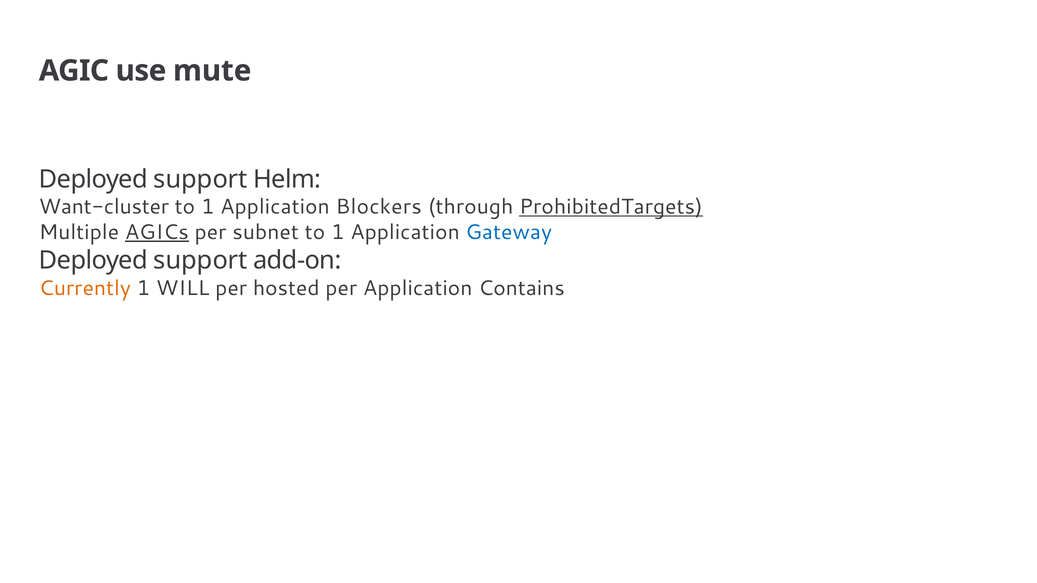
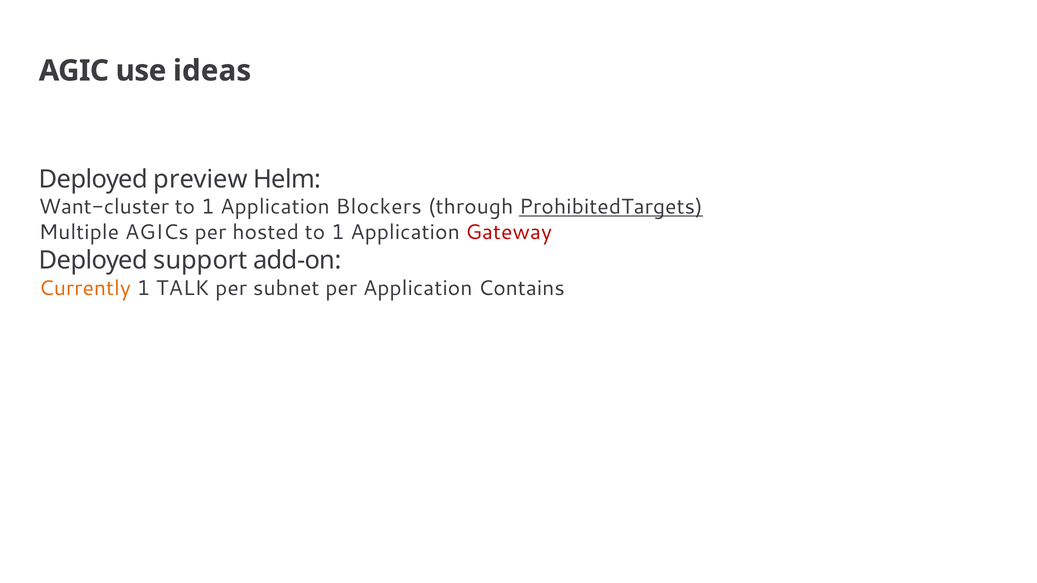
mute: mute -> ideas
support at (200, 179): support -> preview
AGICs underline: present -> none
subnet: subnet -> hosted
Gateway colour: blue -> red
WILL: WILL -> TALK
hosted: hosted -> subnet
